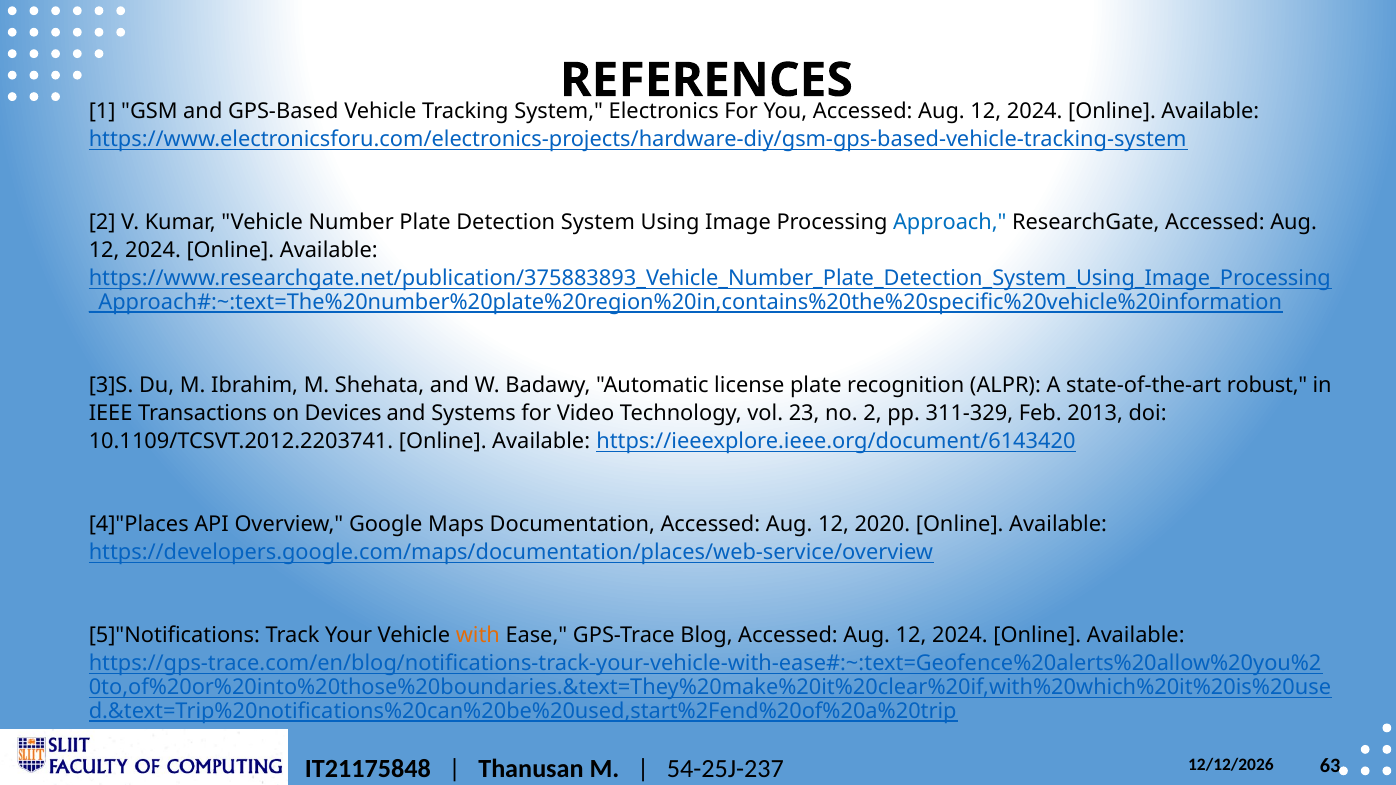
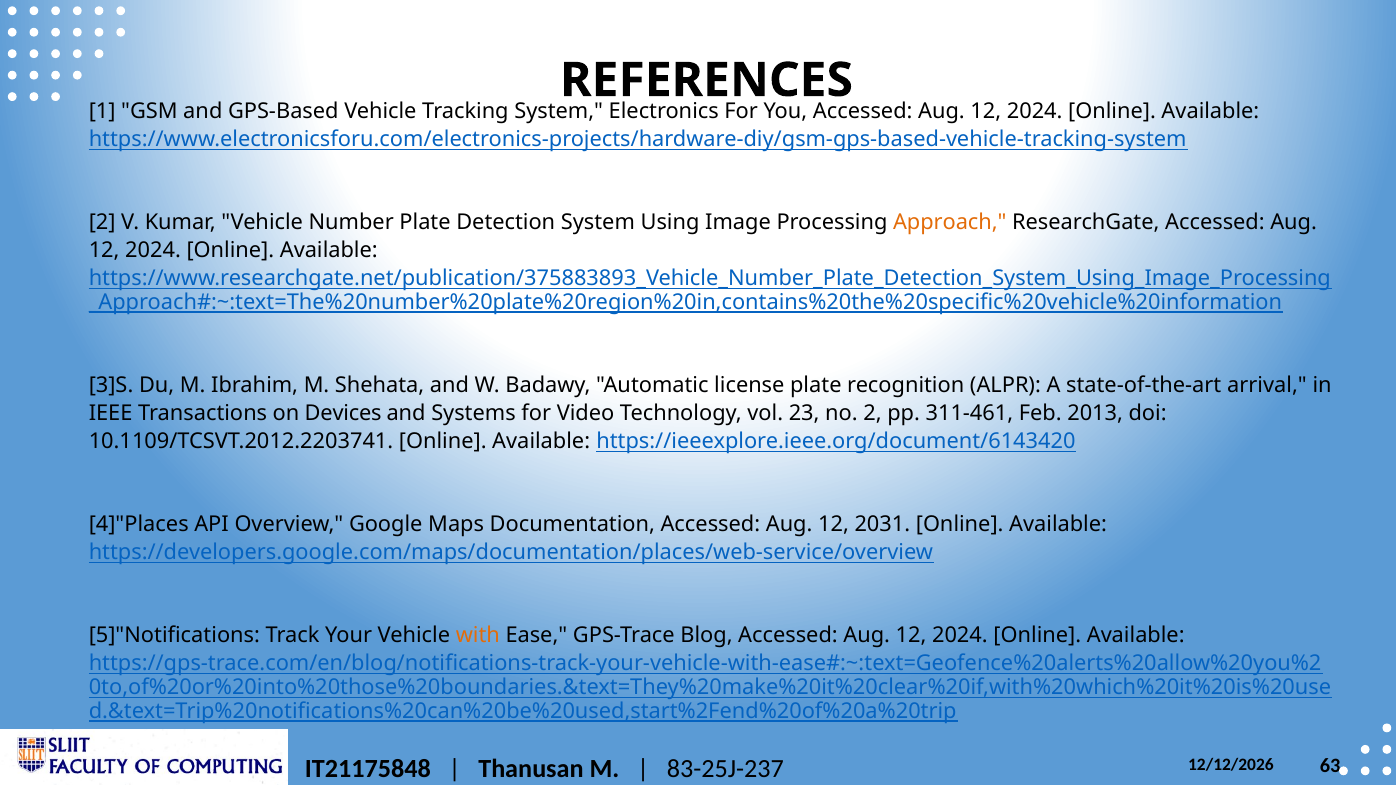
Approach colour: blue -> orange
robust: robust -> arrival
311-329: 311-329 -> 311-461
2020: 2020 -> 2031
54-25J-237: 54-25J-237 -> 83-25J-237
